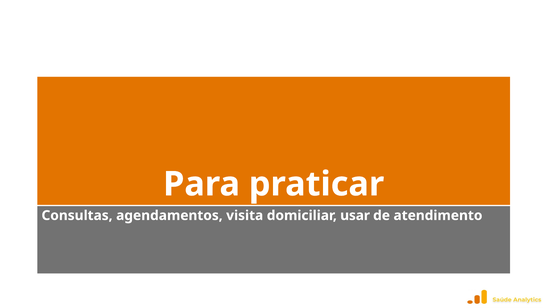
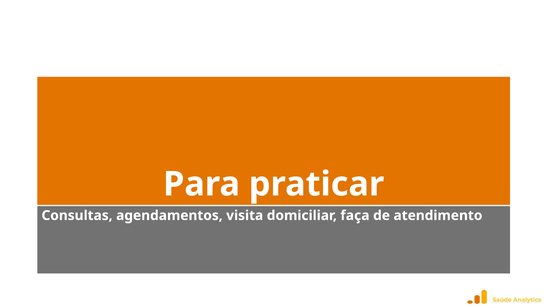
usar: usar -> faça
